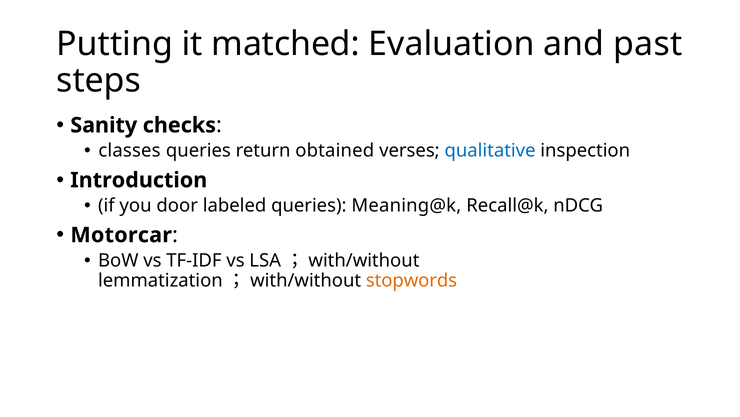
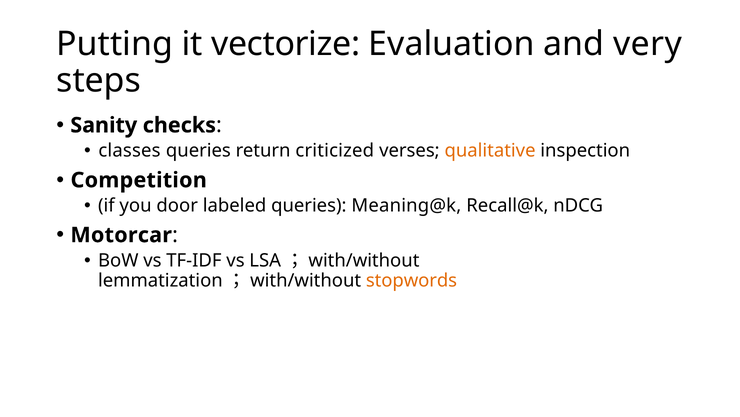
matched: matched -> vectorize
past: past -> very
obtained: obtained -> criticized
qualitative colour: blue -> orange
Introduction: Introduction -> Competition
